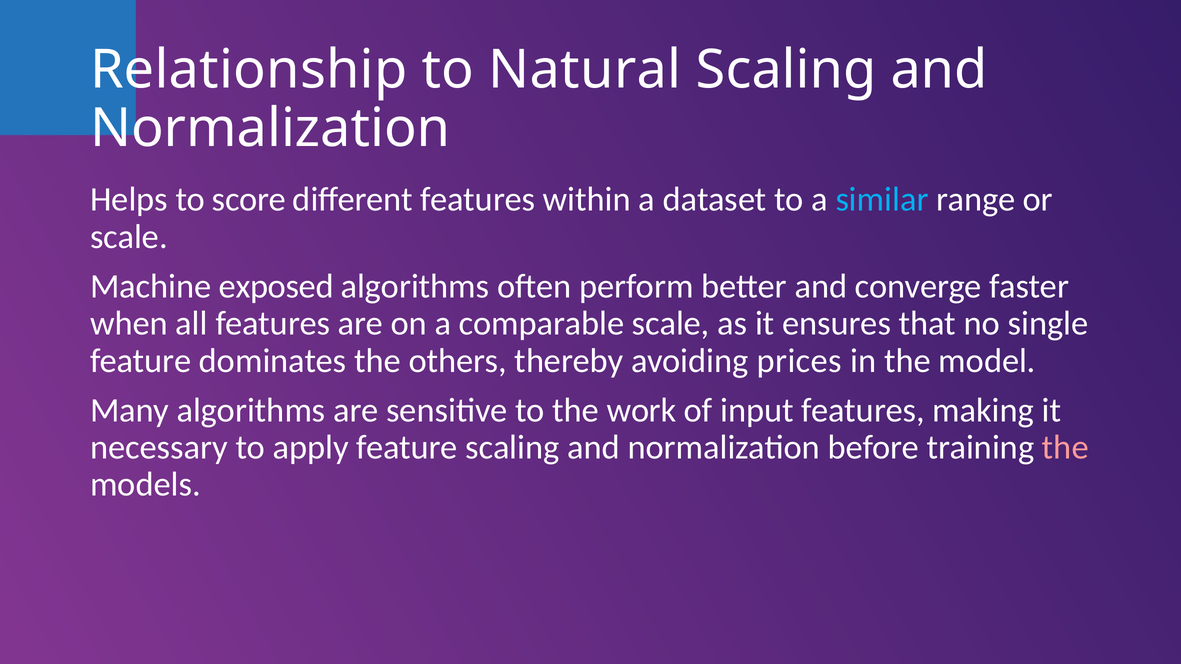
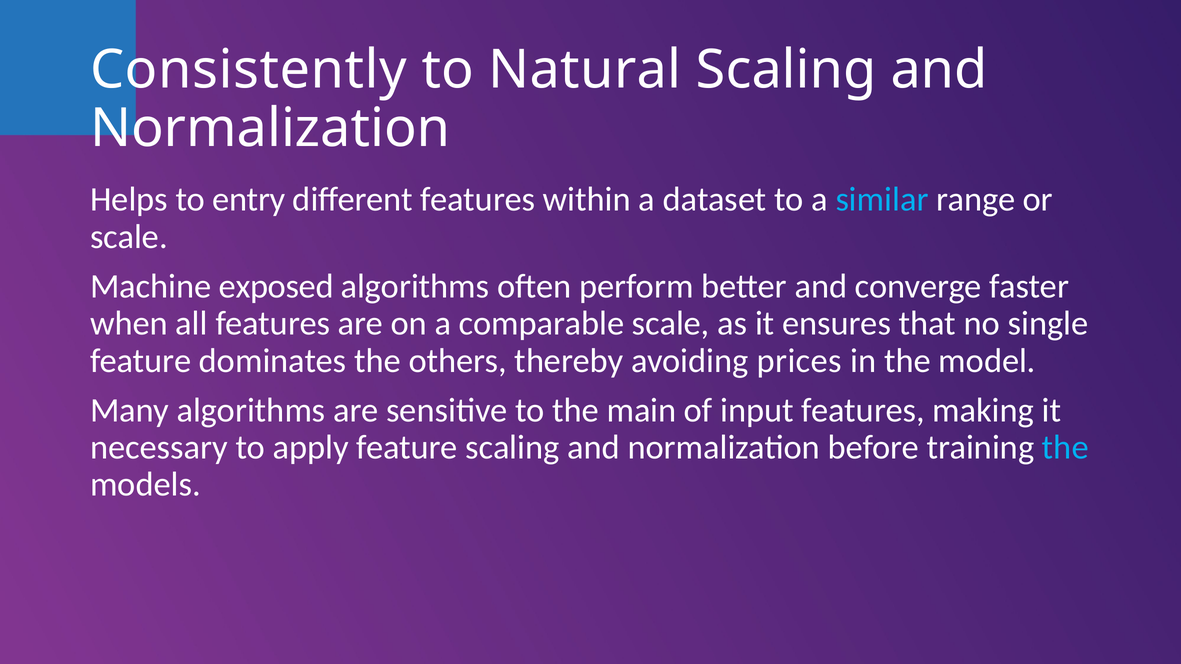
Relationship: Relationship -> Consistently
score: score -> entry
work: work -> main
the at (1065, 448) colour: pink -> light blue
